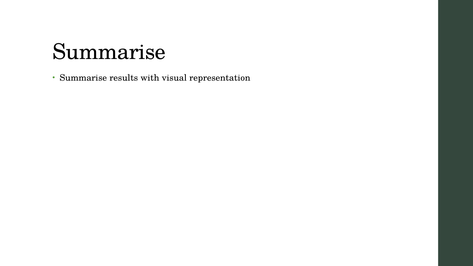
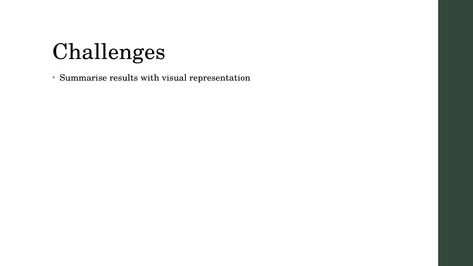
Summarise at (109, 52): Summarise -> Challenges
